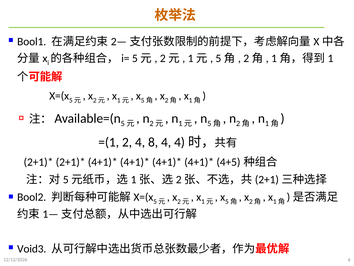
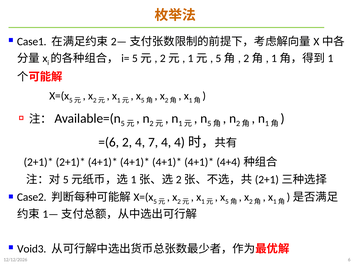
Bool1: Bool1 -> Case1
=(1: =(1 -> =(6
8: 8 -> 7
4+5: 4+5 -> 4+4
Bool2: Bool2 -> Case2
